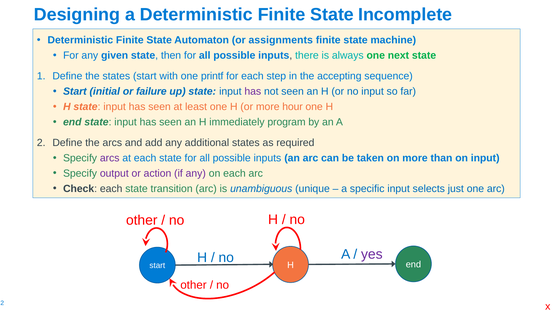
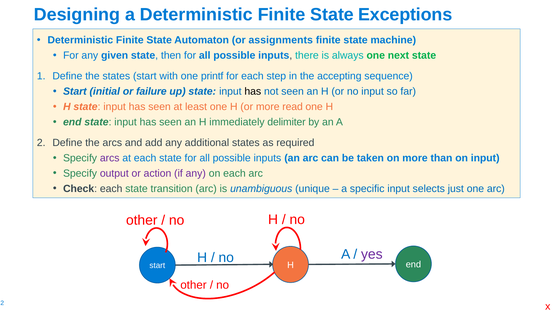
Incomplete: Incomplete -> Exceptions
has at (253, 92) colour: purple -> black
hour: hour -> read
program: program -> delimiter
